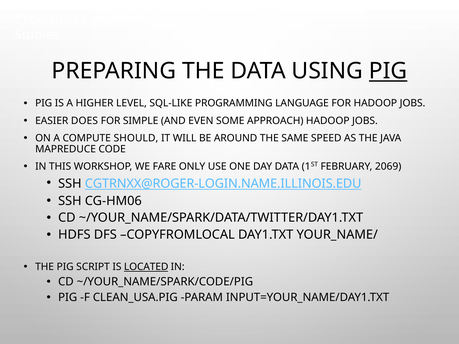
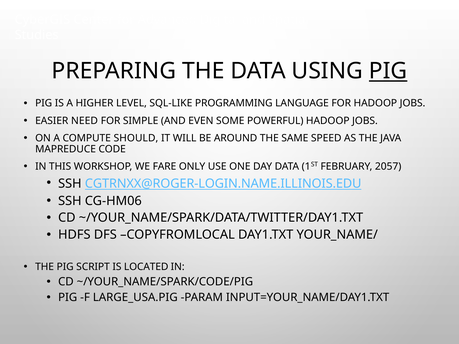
DOES: DOES -> NEED
APPROACH: APPROACH -> POWERFUL
2069: 2069 -> 2057
LOCATED underline: present -> none
CLEAN_USA.PIG: CLEAN_USA.PIG -> LARGE_USA.PIG
